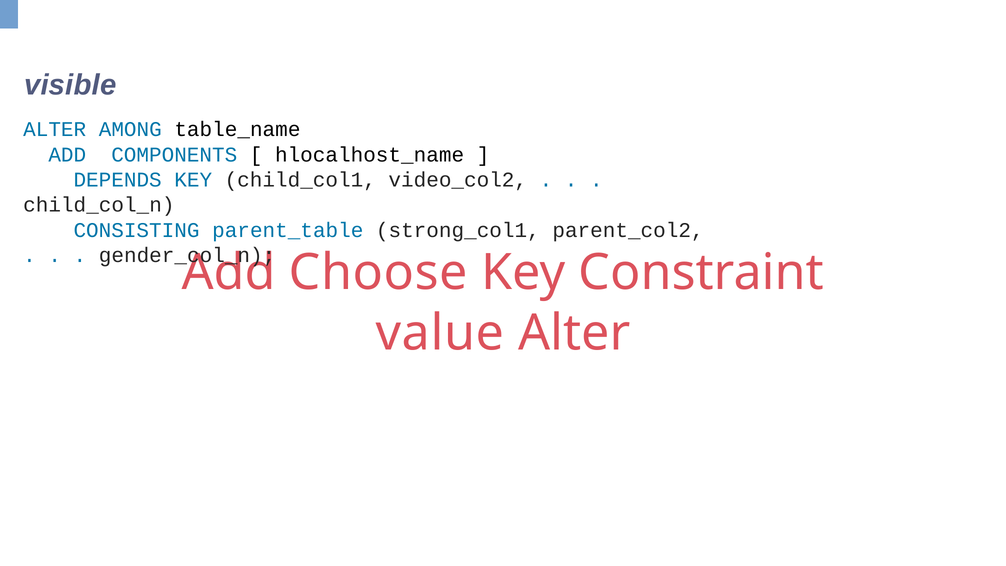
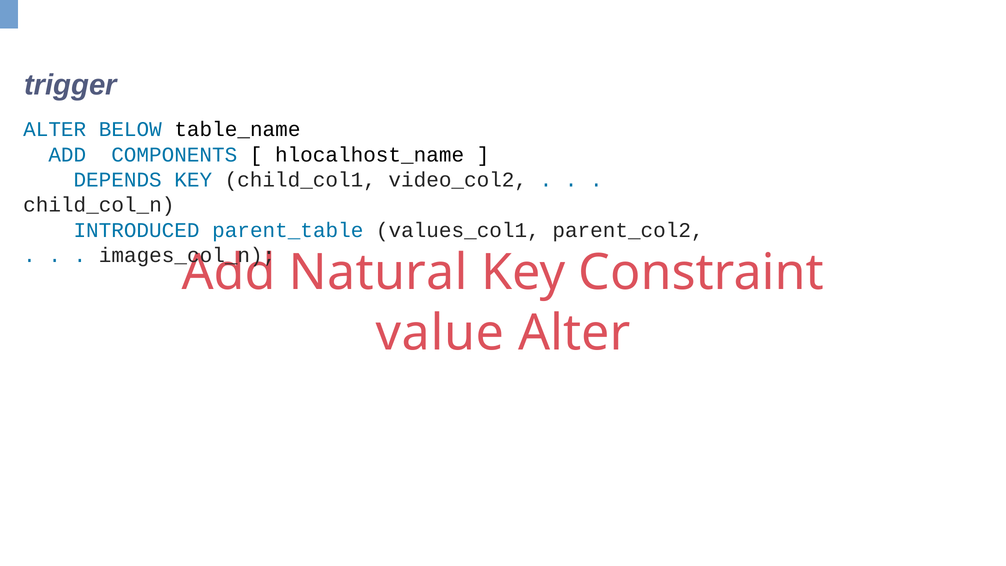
visible: visible -> trigger
AMONG: AMONG -> BELOW
CONSISTING: CONSISTING -> INTRODUCED
strong_col1: strong_col1 -> values_col1
gender_col_n: gender_col_n -> images_col_n
Choose: Choose -> Natural
